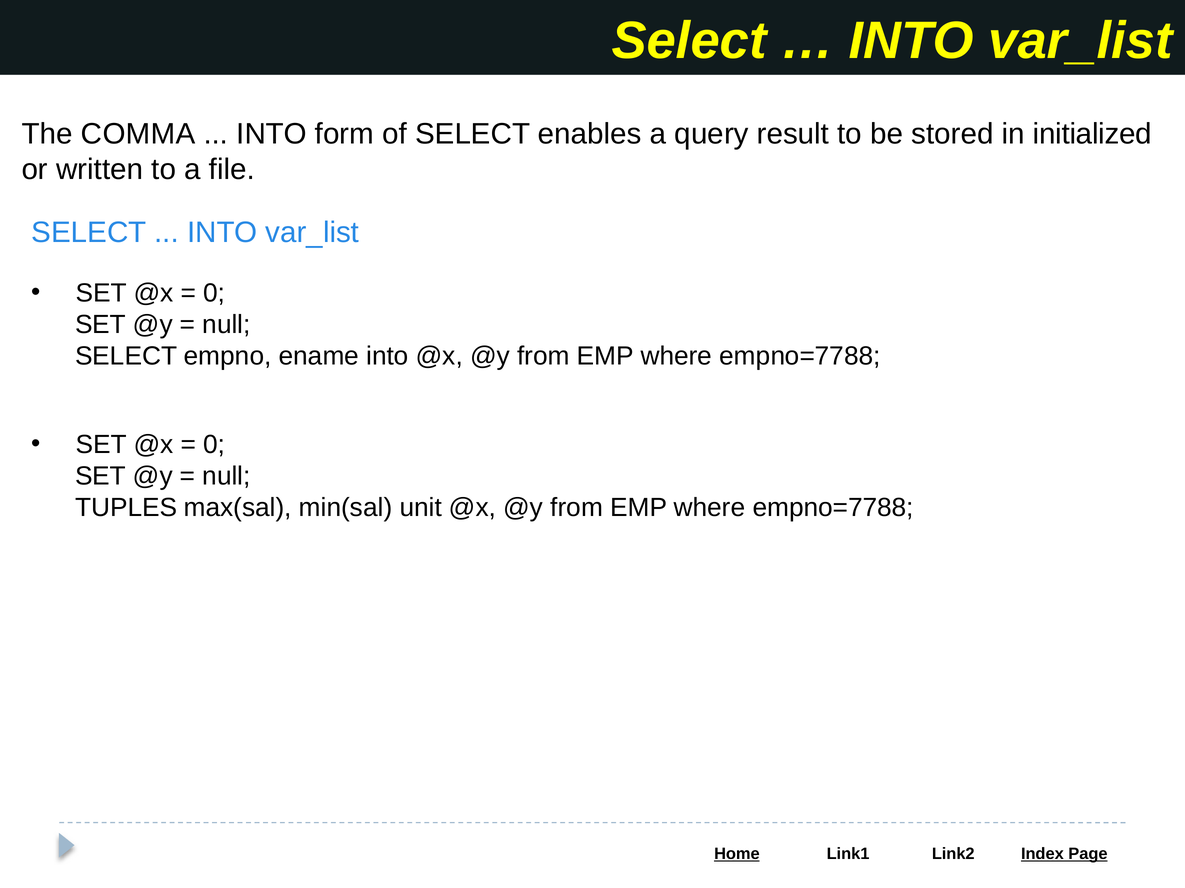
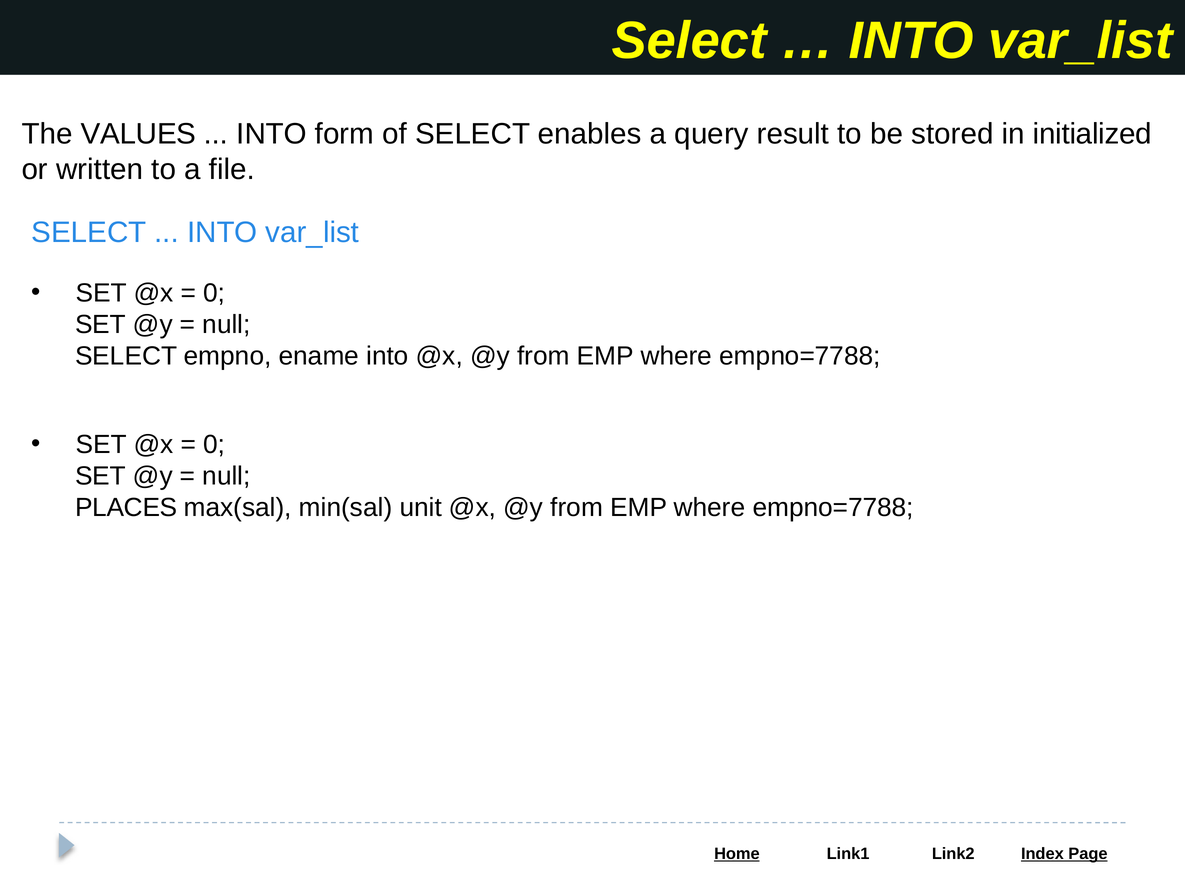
COMMA: COMMA -> VALUES
TUPLES: TUPLES -> PLACES
